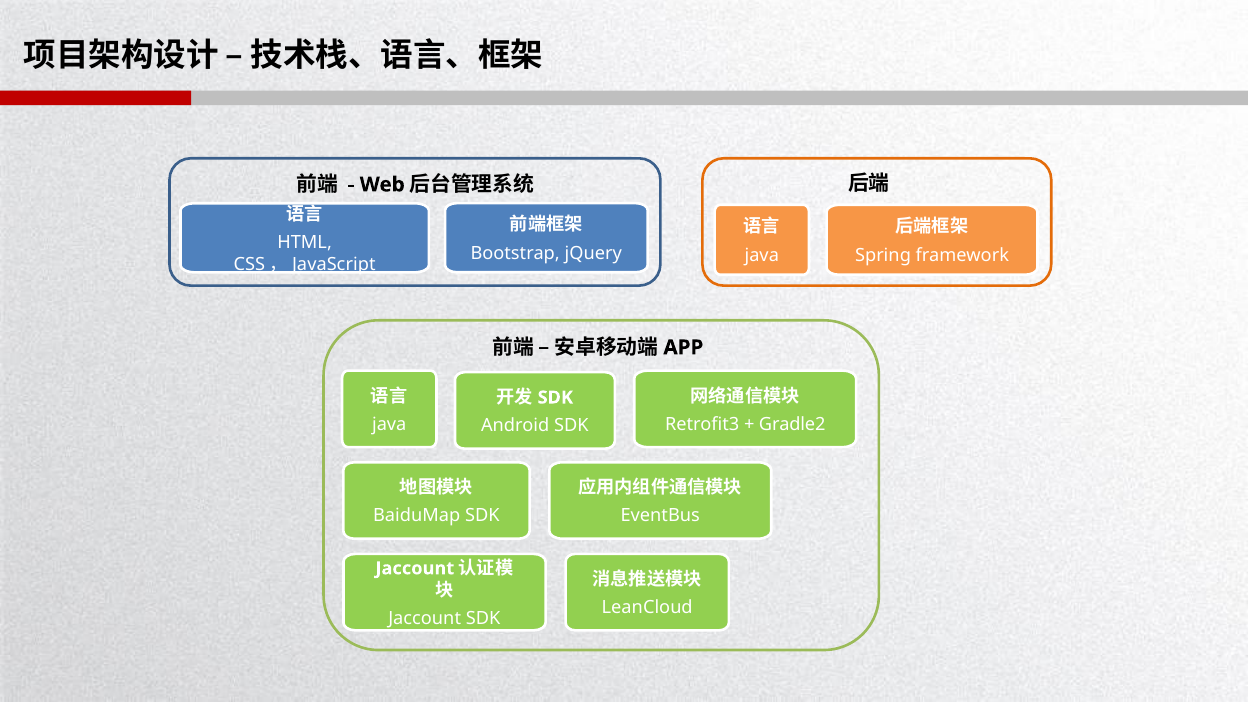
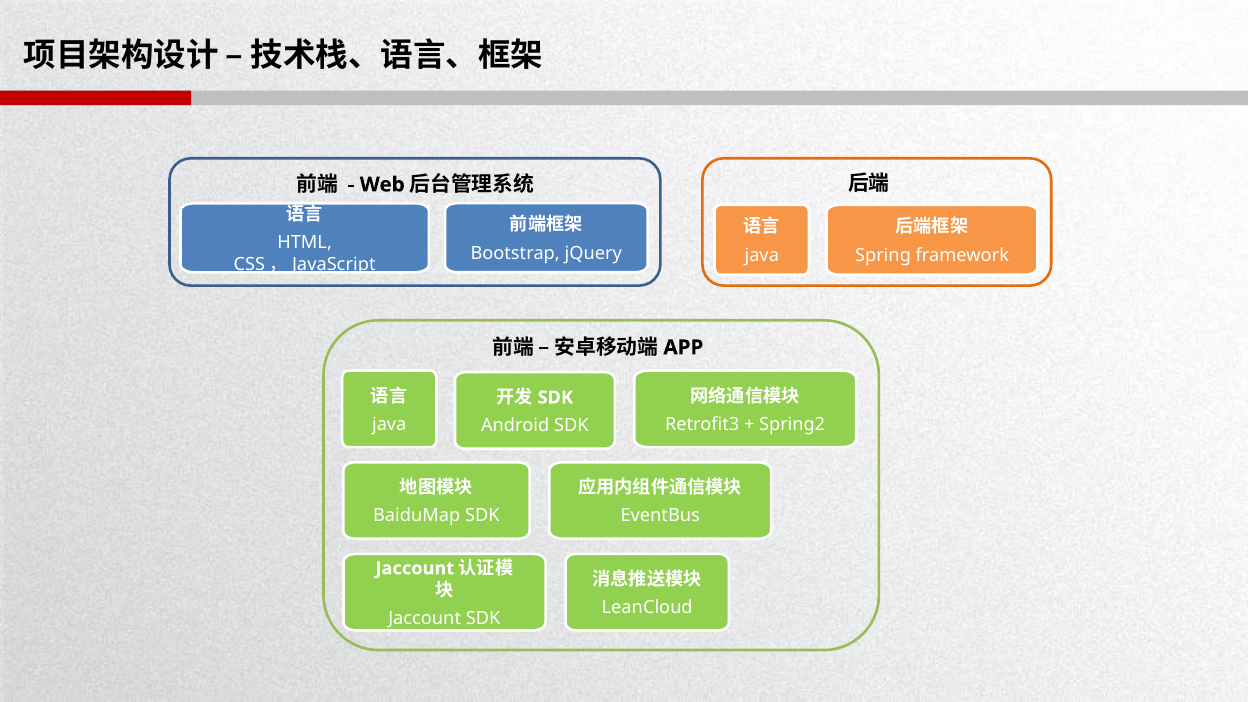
Gradle2: Gradle2 -> Spring2
